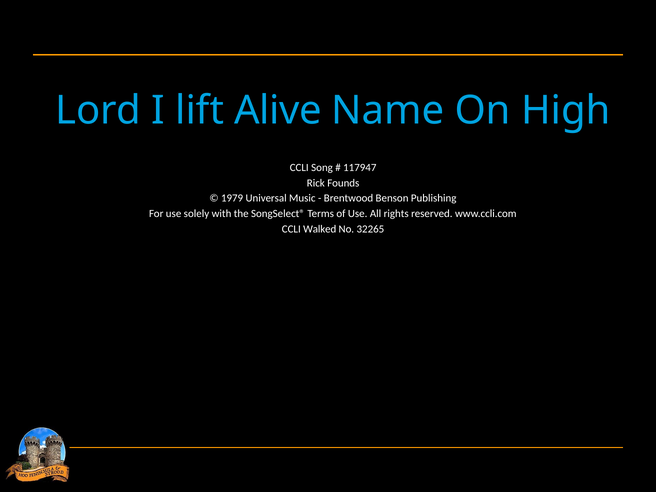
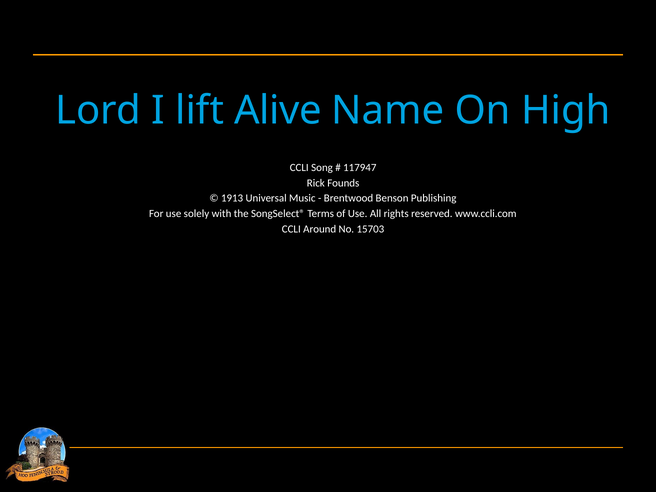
1979: 1979 -> 1913
Walked: Walked -> Around
32265: 32265 -> 15703
